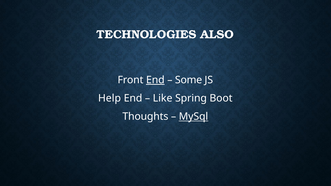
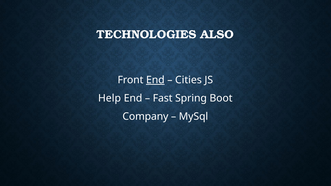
Some: Some -> Cities
Like: Like -> Fast
Thoughts: Thoughts -> Company
MySql underline: present -> none
